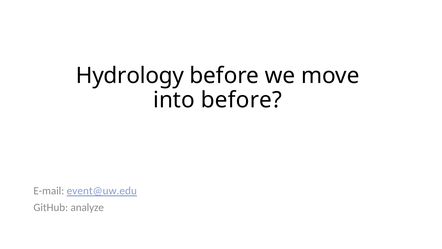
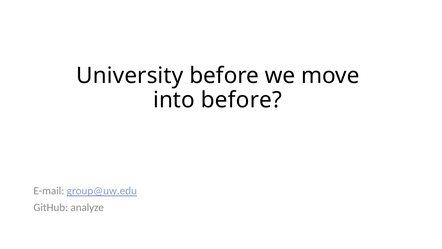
Hydrology: Hydrology -> University
event@uw.edu: event@uw.edu -> group@uw.edu
